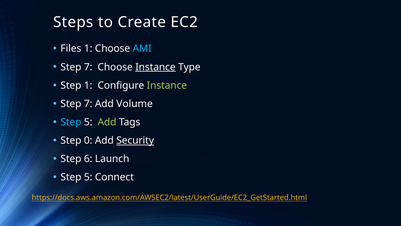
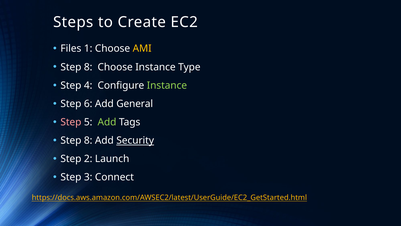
AMI colour: light blue -> yellow
7 at (88, 67): 7 -> 8
Instance at (155, 67) underline: present -> none
Step 1: 1 -> 4
7 at (88, 104): 7 -> 6
Volume: Volume -> General
Step at (71, 122) colour: light blue -> pink
0 at (88, 140): 0 -> 8
6: 6 -> 2
5 at (88, 177): 5 -> 3
